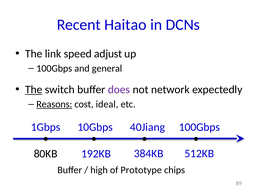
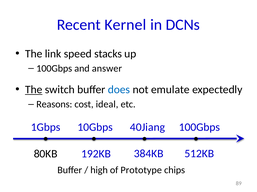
Haitao: Haitao -> Kernel
adjust: adjust -> stacks
general: general -> answer
does colour: purple -> blue
network: network -> emulate
Reasons underline: present -> none
